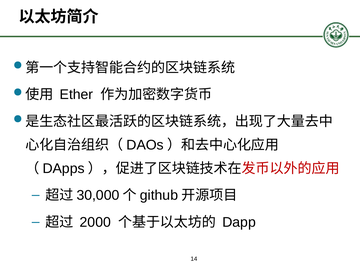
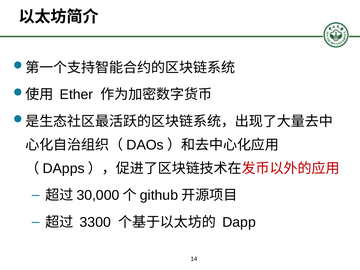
2000: 2000 -> 3300
